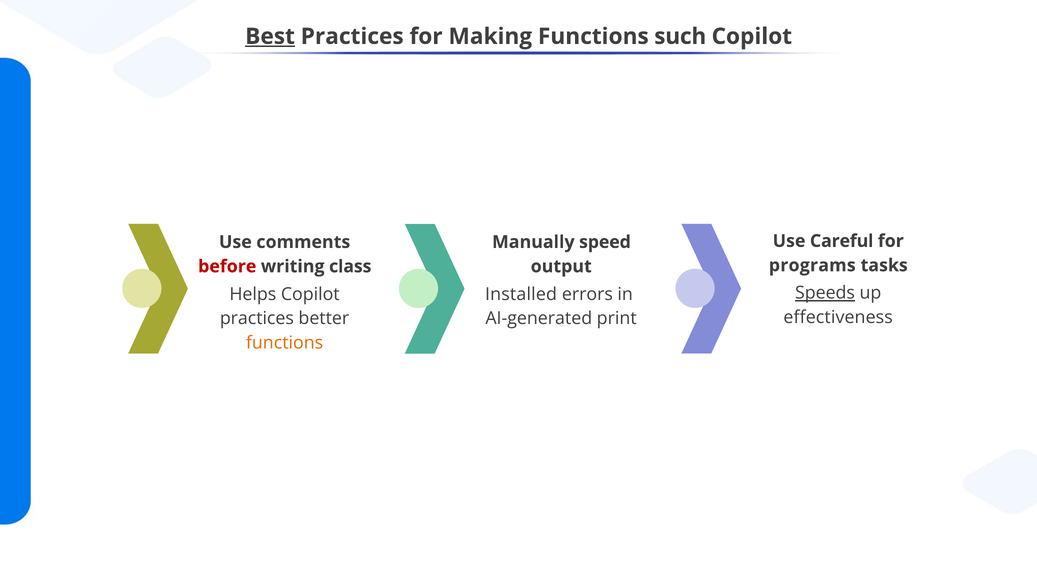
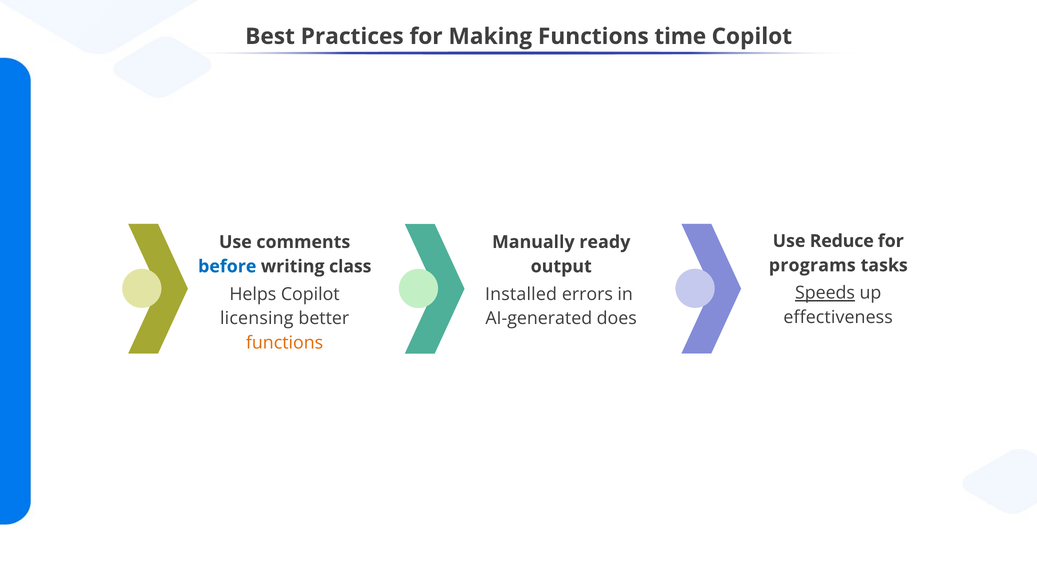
Best underline: present -> none
such: such -> time
Careful: Careful -> Reduce
speed: speed -> ready
before colour: red -> blue
practices at (257, 319): practices -> licensing
print: print -> does
